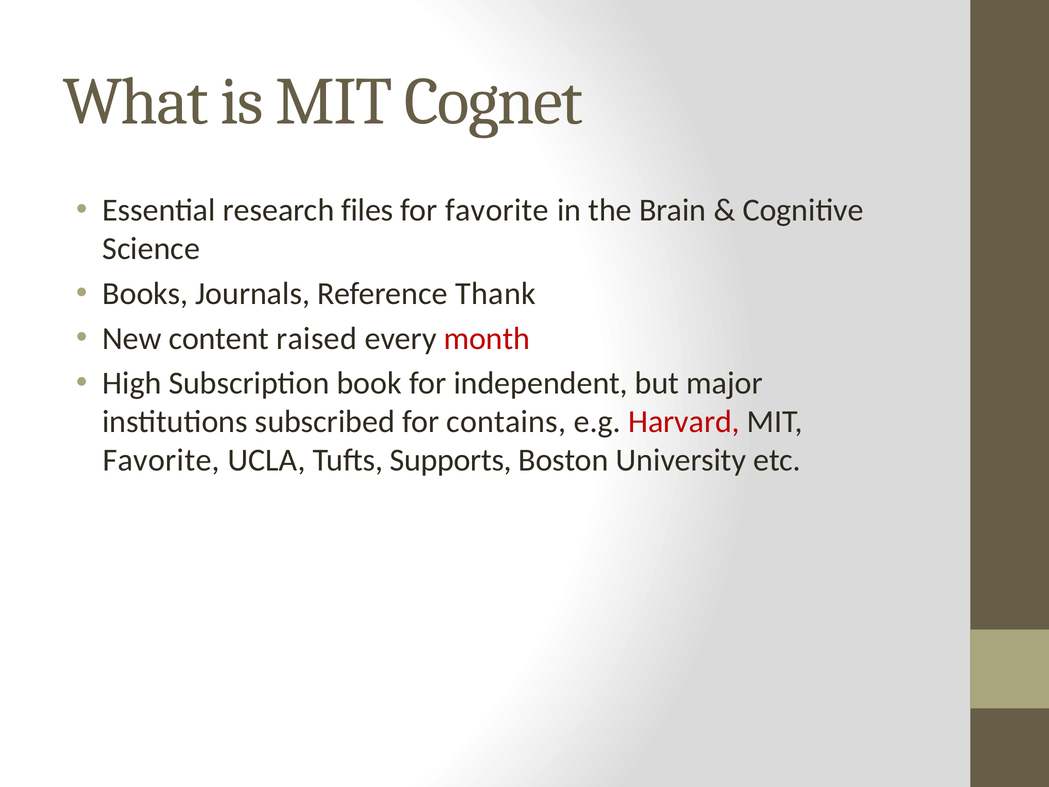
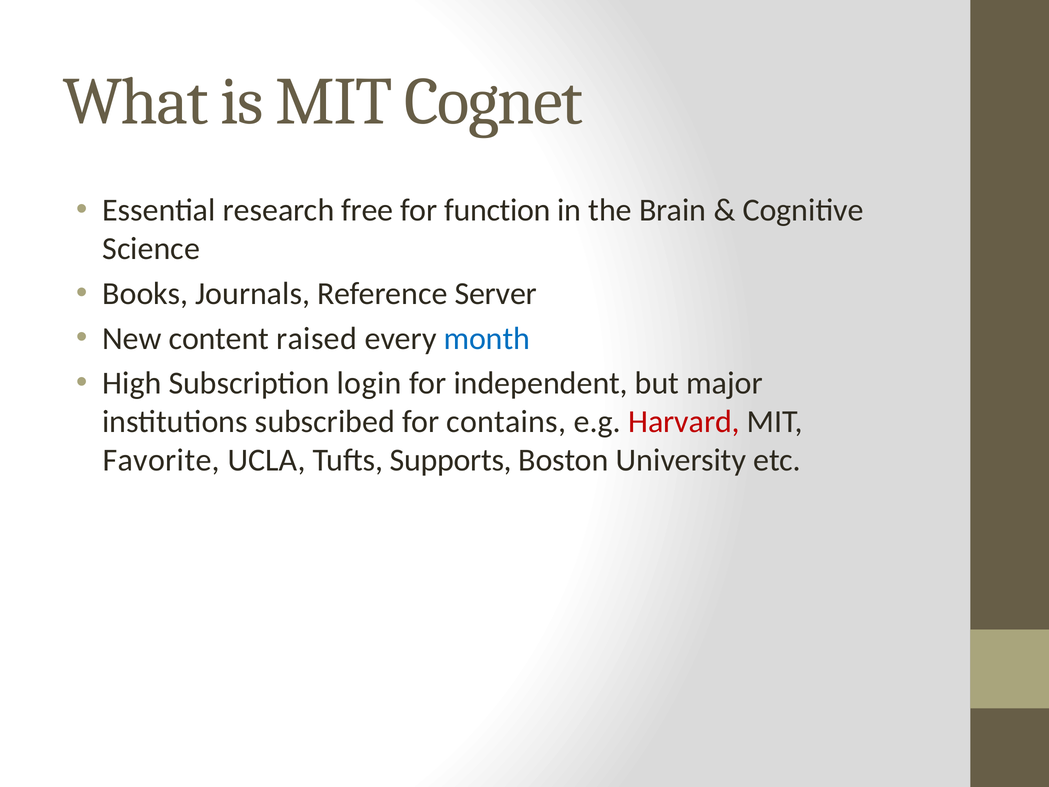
files: files -> free
for favorite: favorite -> function
Thank: Thank -> Server
month colour: red -> blue
book: book -> login
